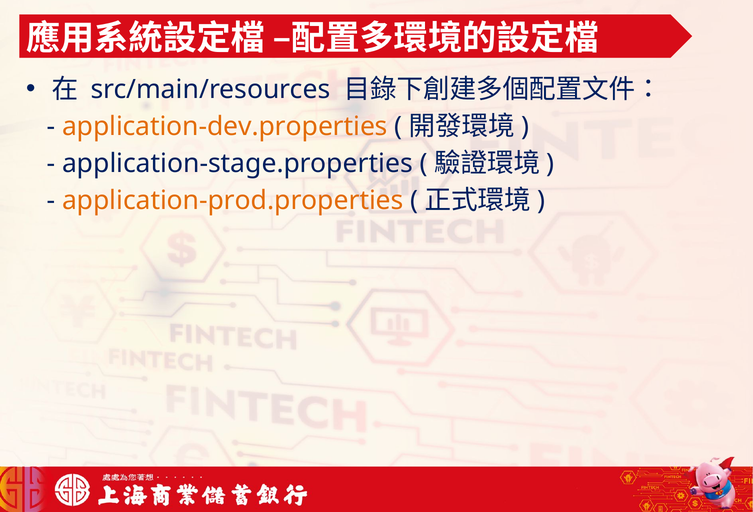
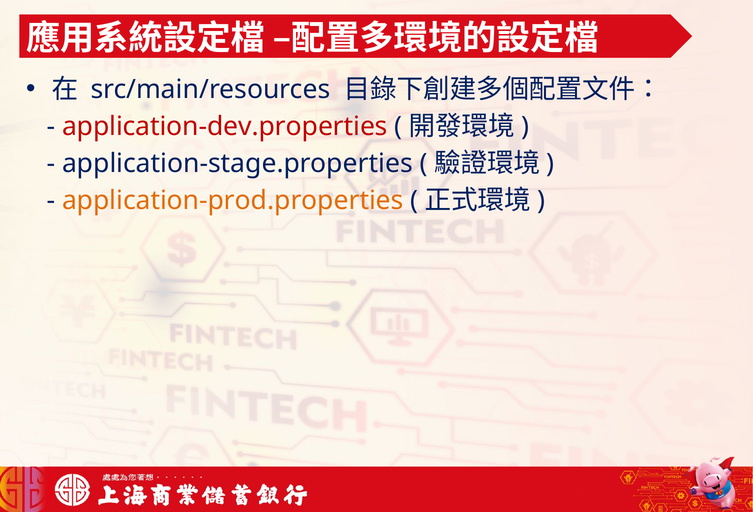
application-dev.properties colour: orange -> red
